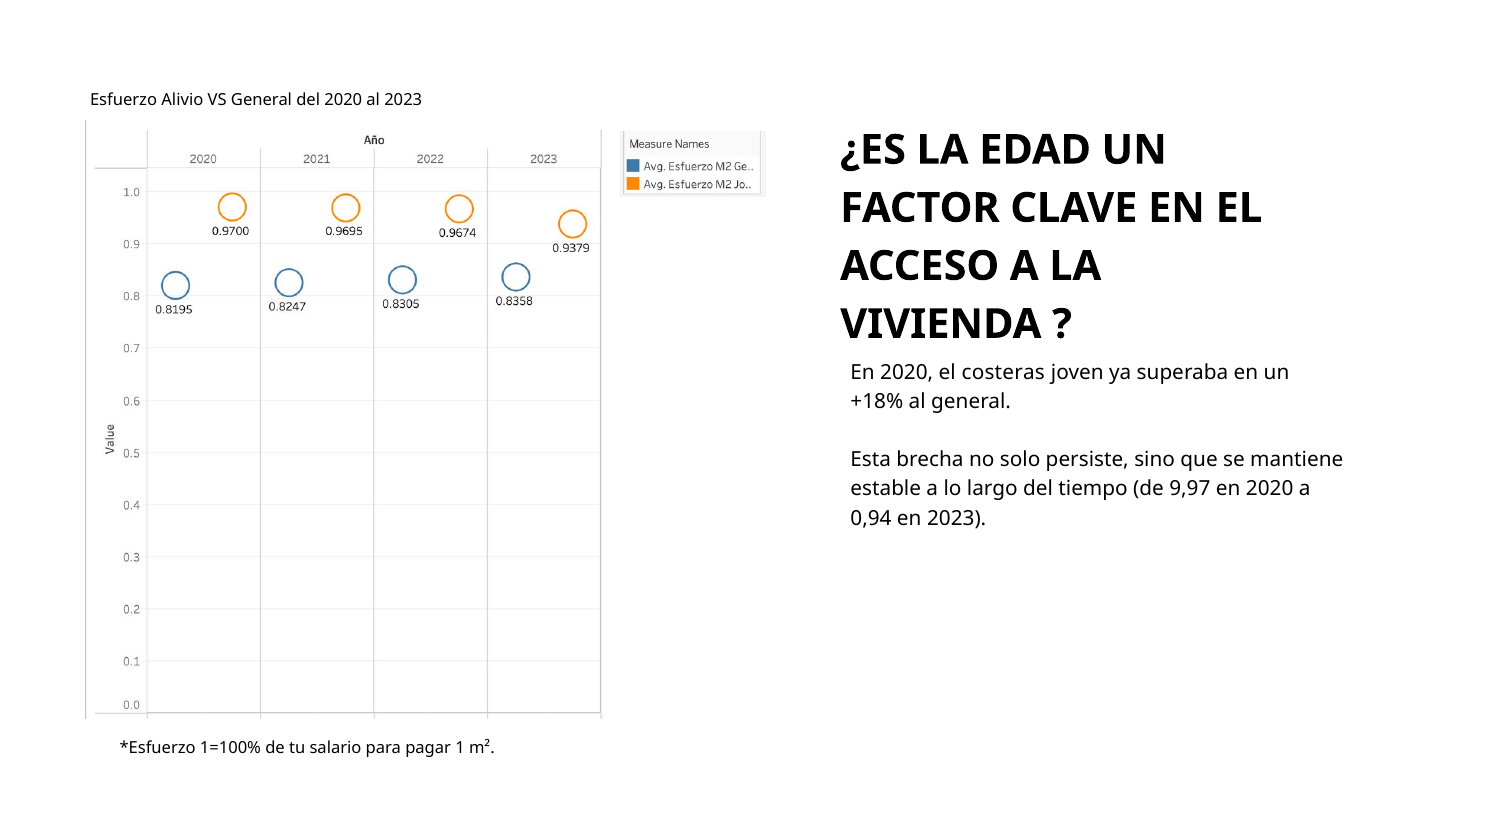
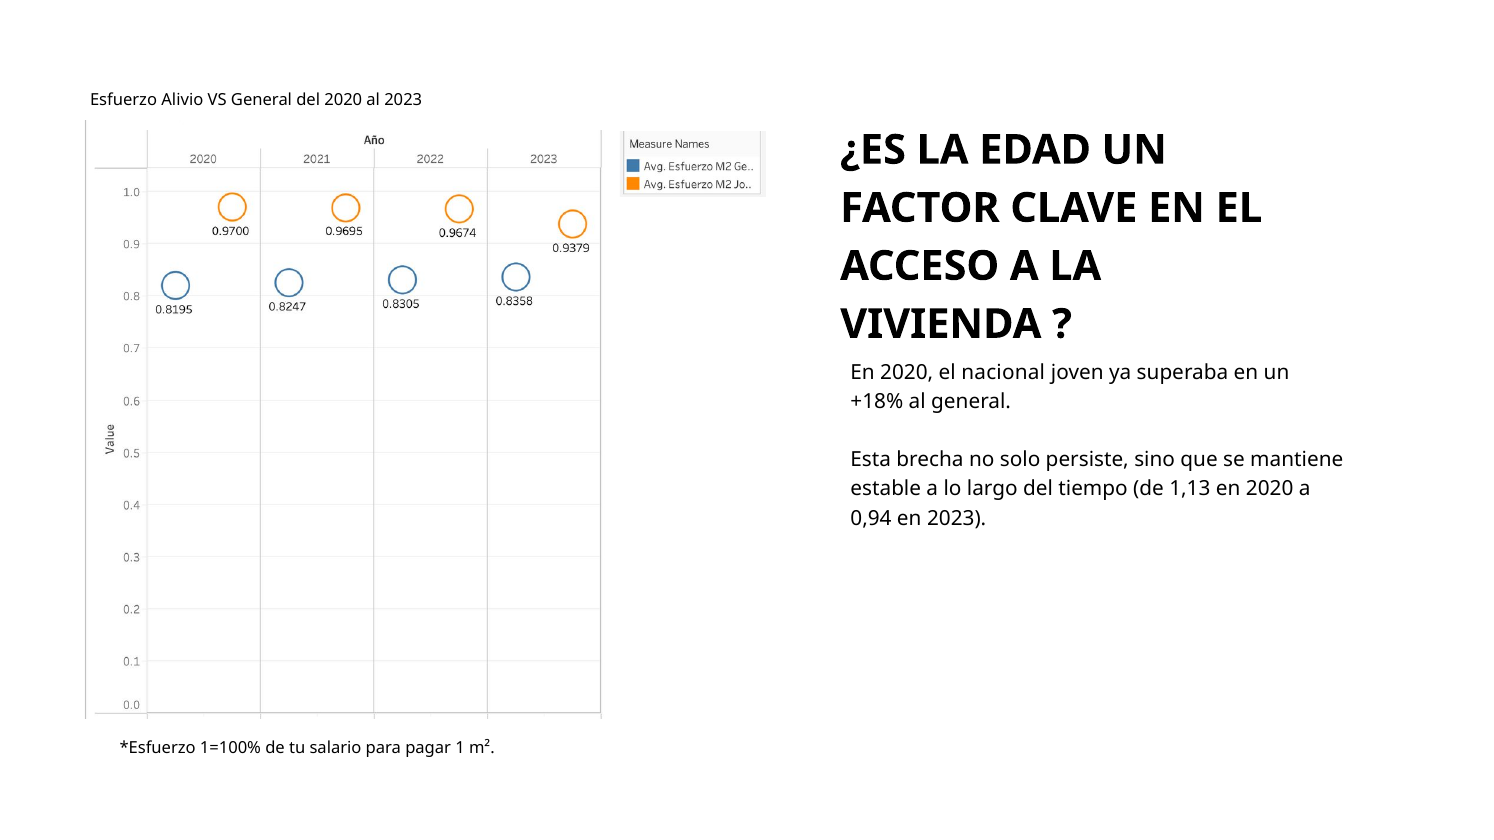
costeras: costeras -> nacional
9,97: 9,97 -> 1,13
